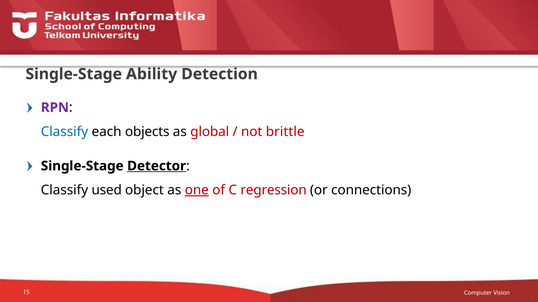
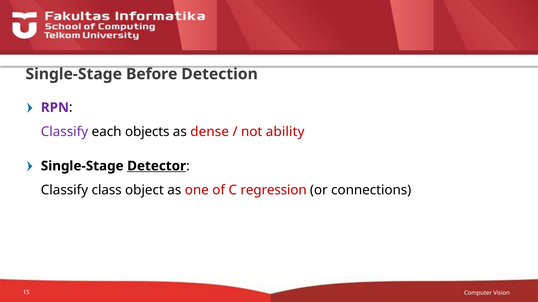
Ability: Ability -> Before
Classify at (64, 132) colour: blue -> purple
global: global -> dense
brittle: brittle -> ability
used: used -> class
one underline: present -> none
